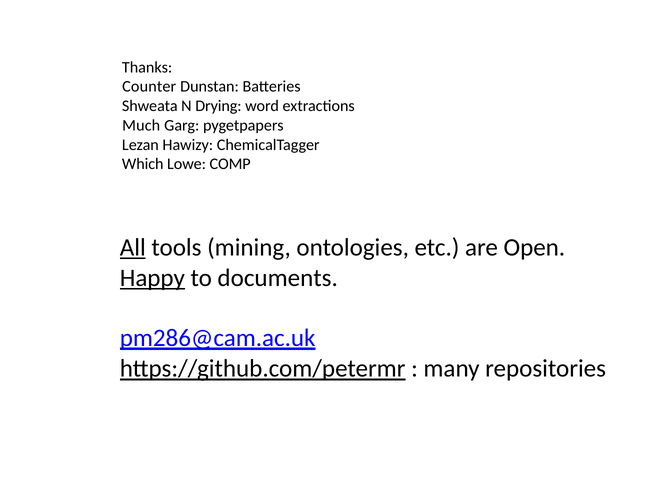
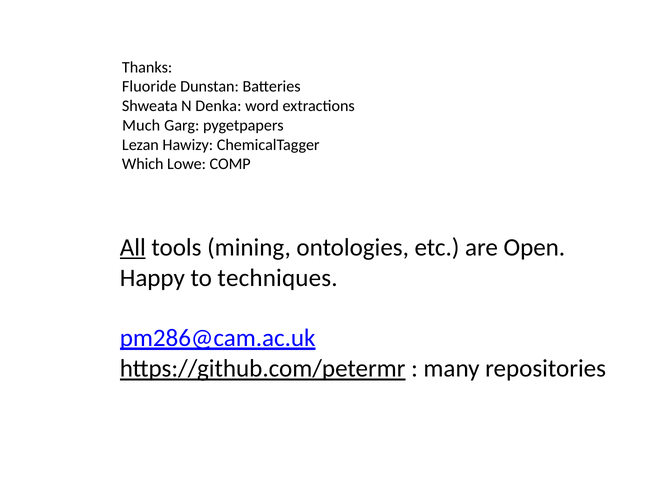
Counter: Counter -> Fluoride
Drying: Drying -> Denka
Happy underline: present -> none
documents: documents -> techniques
